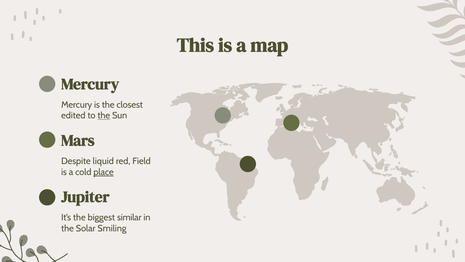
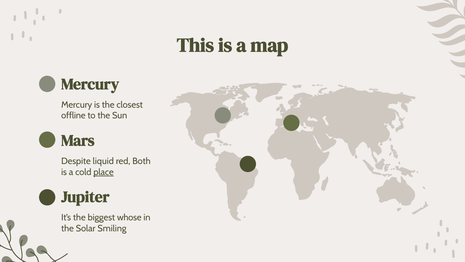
edited: edited -> offline
the at (104, 115) underline: present -> none
Field: Field -> Both
similar: similar -> whose
